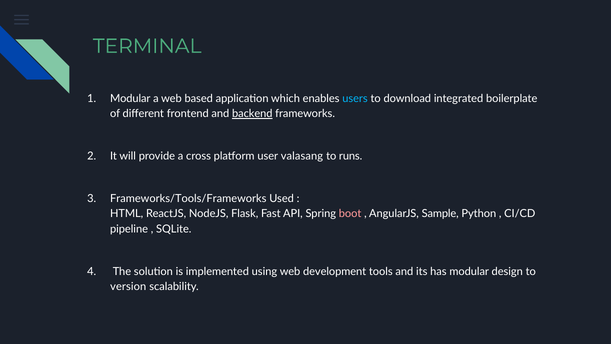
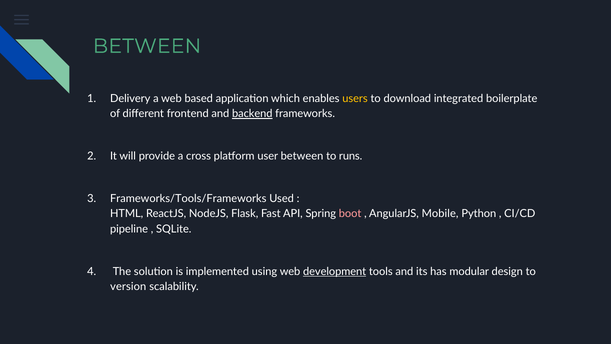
TERMINAL at (147, 46): TERMINAL -> BETWEEN
Modular at (130, 98): Modular -> Delivery
users colour: light blue -> yellow
user valasang: valasang -> between
Sample: Sample -> Mobile
development underline: none -> present
